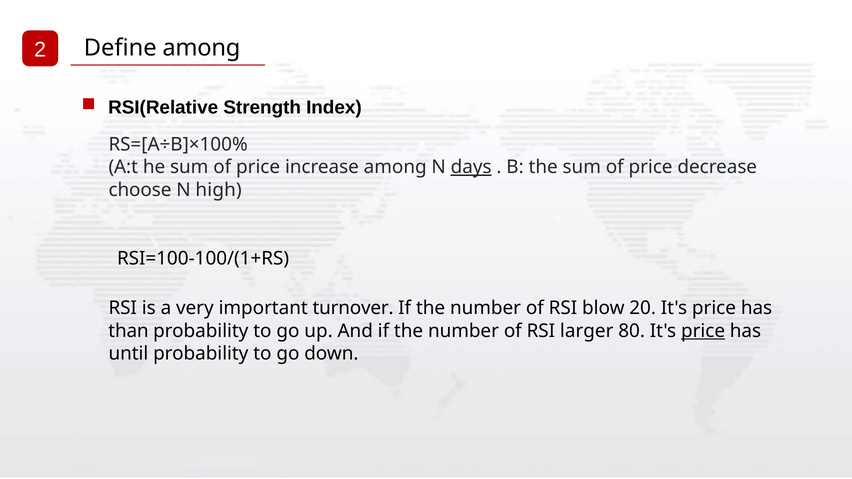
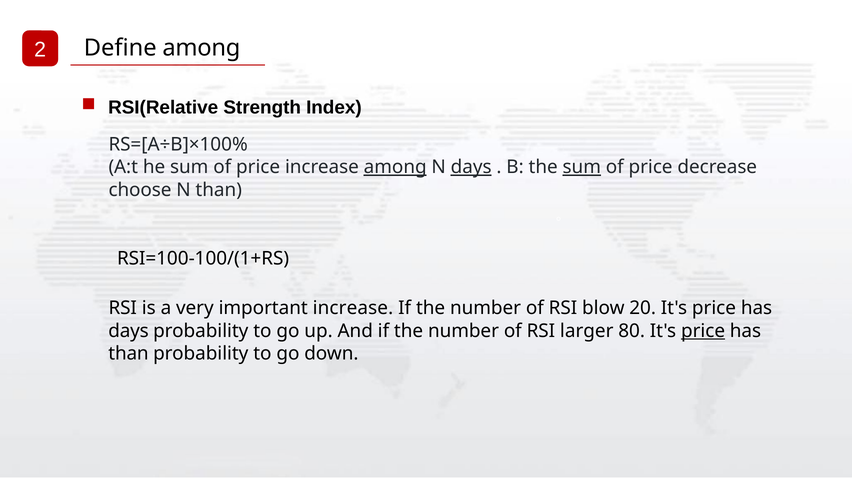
among at (395, 167) underline: none -> present
sum at (582, 167) underline: none -> present
N high: high -> than
important turnover: turnover -> increase
than at (128, 331): than -> days
until at (128, 354): until -> than
